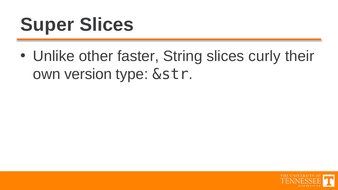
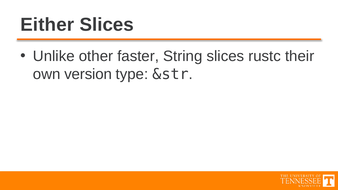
Super: Super -> Either
curly: curly -> rustc
